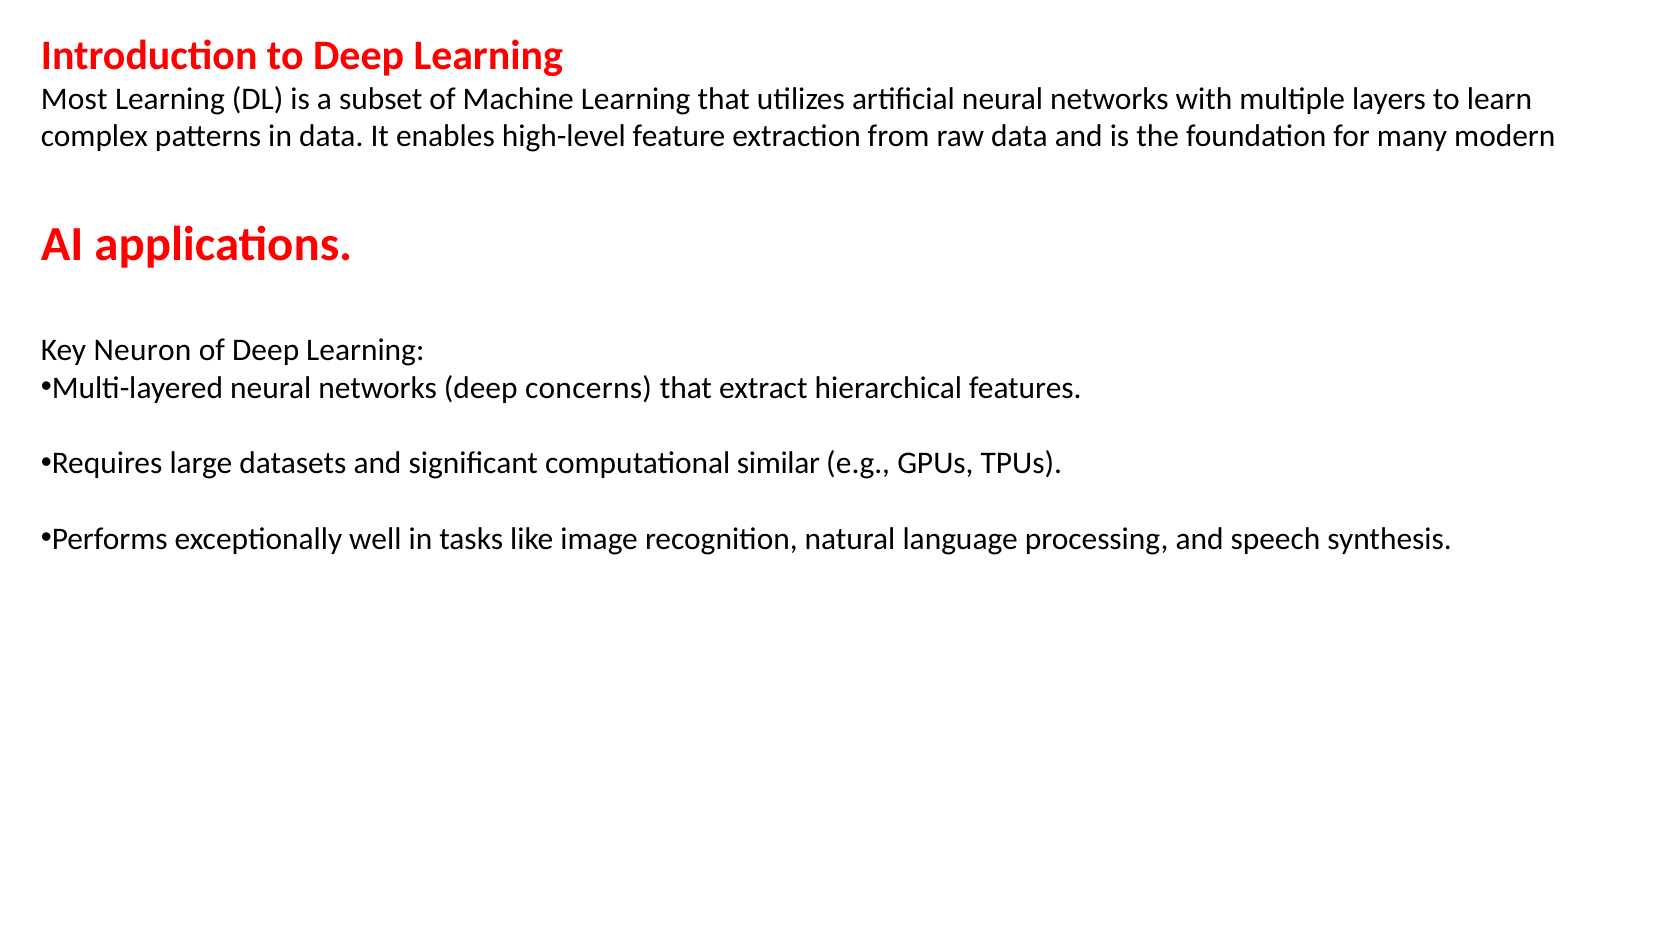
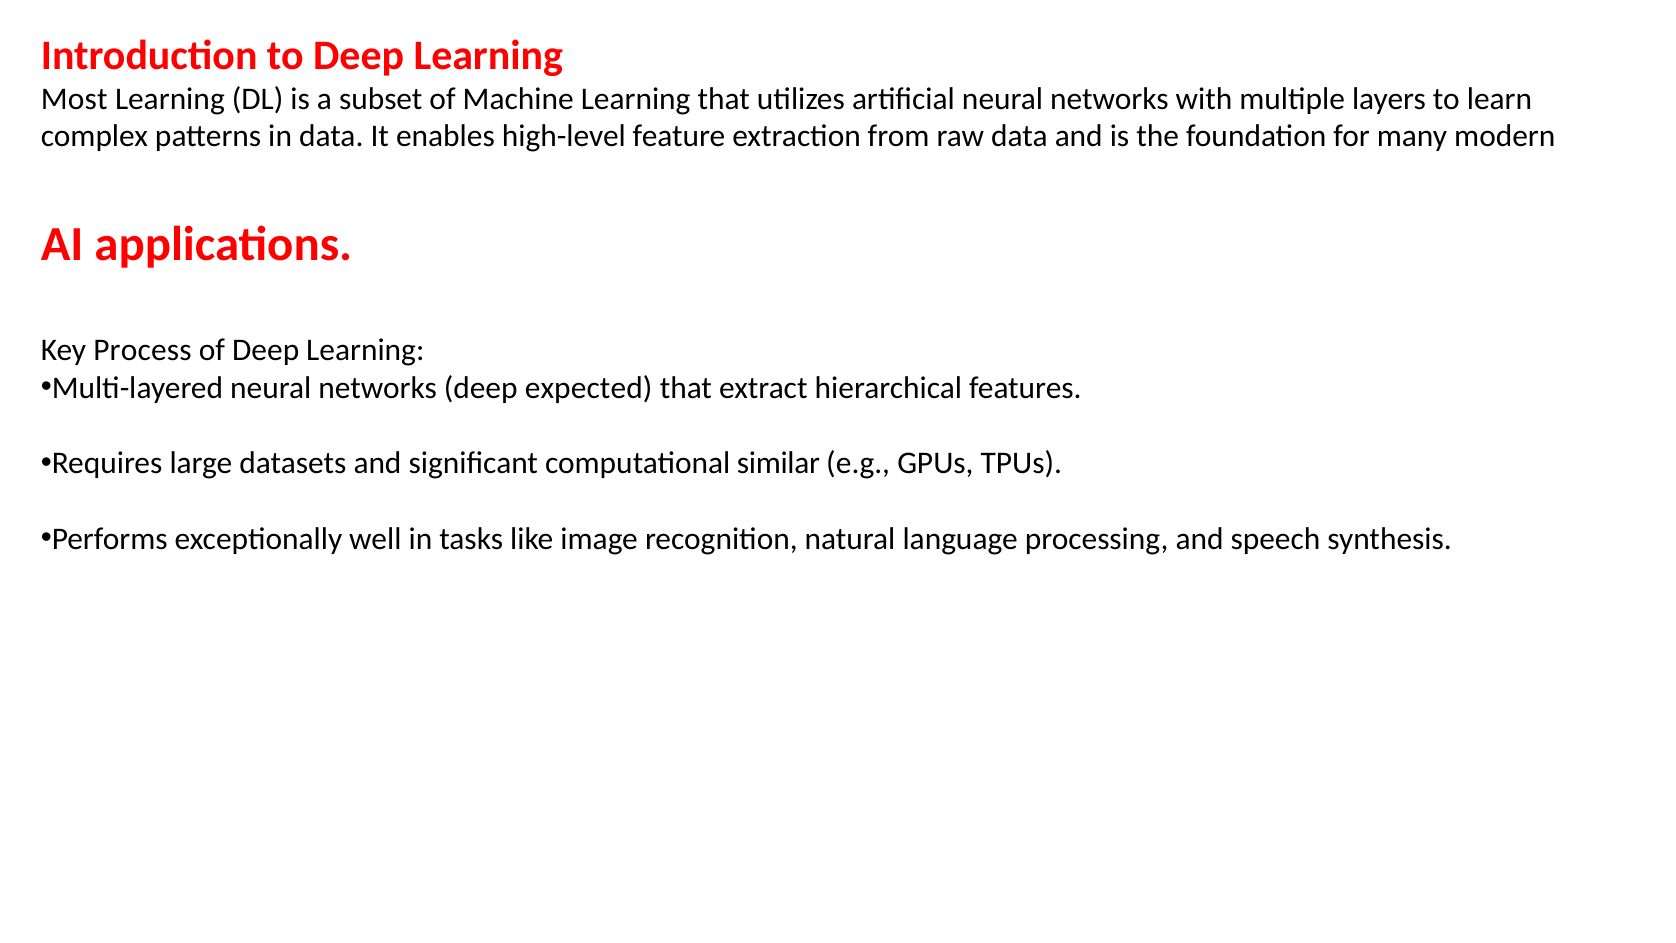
Neuron: Neuron -> Process
concerns: concerns -> expected
